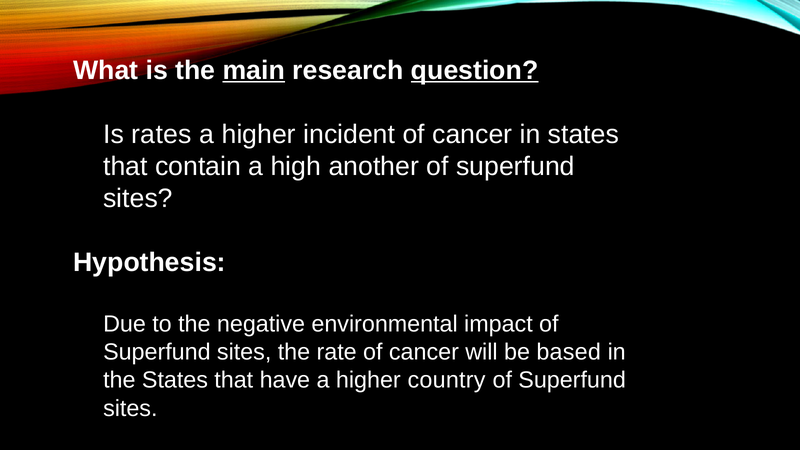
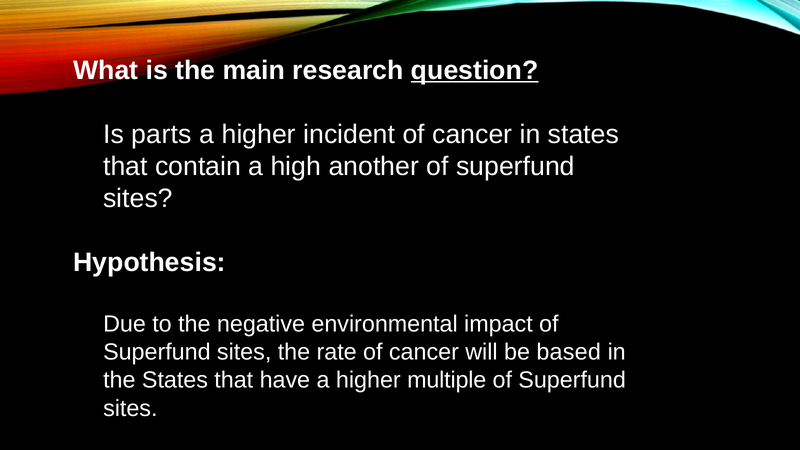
main underline: present -> none
rates: rates -> parts
country: country -> multiple
